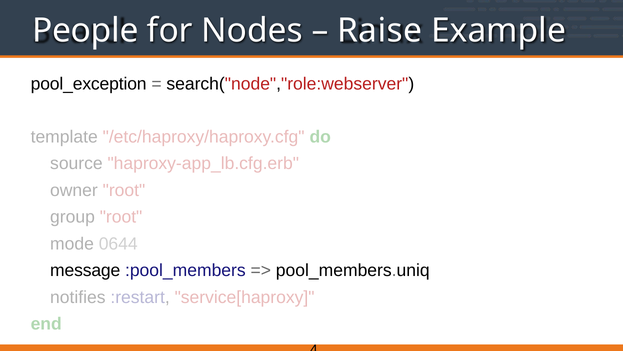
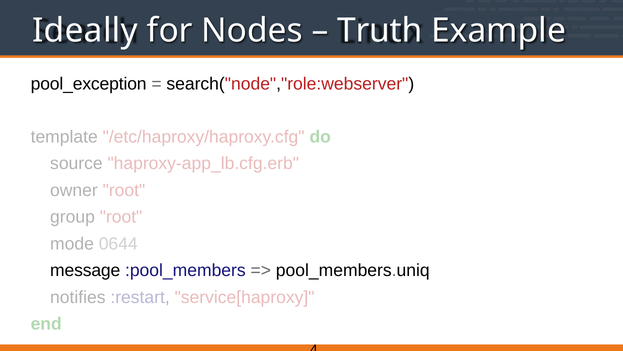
People: People -> Ideally
Raise: Raise -> Truth
